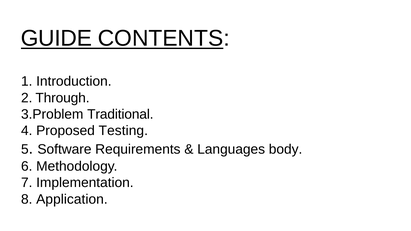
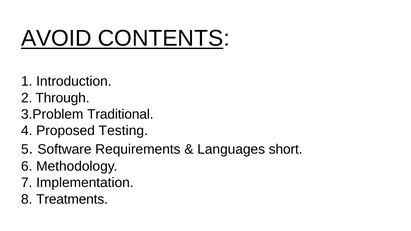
GUIDE: GUIDE -> AVOID
body: body -> short
Application: Application -> Treatments
